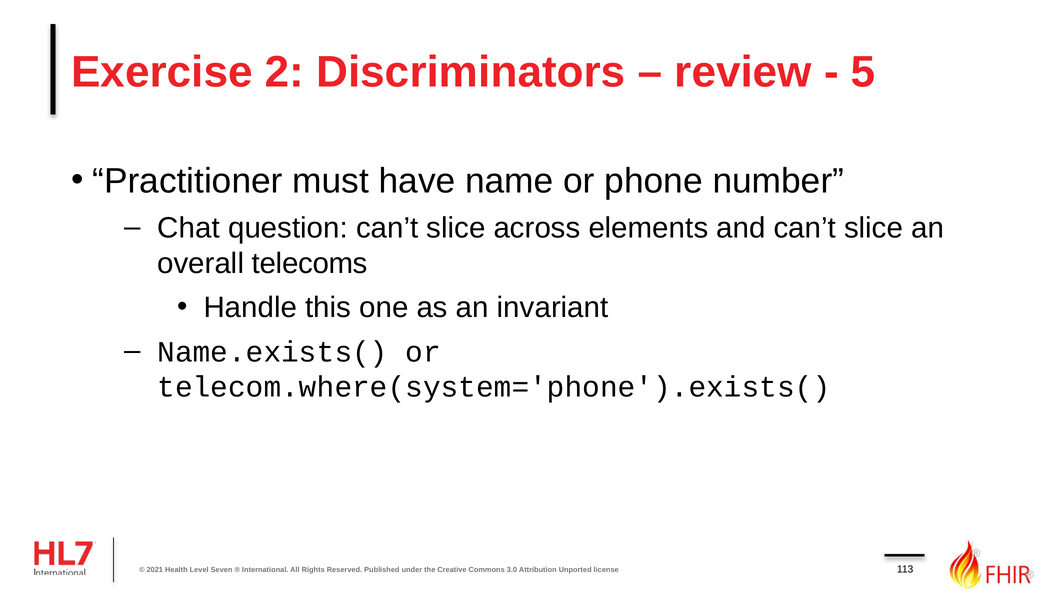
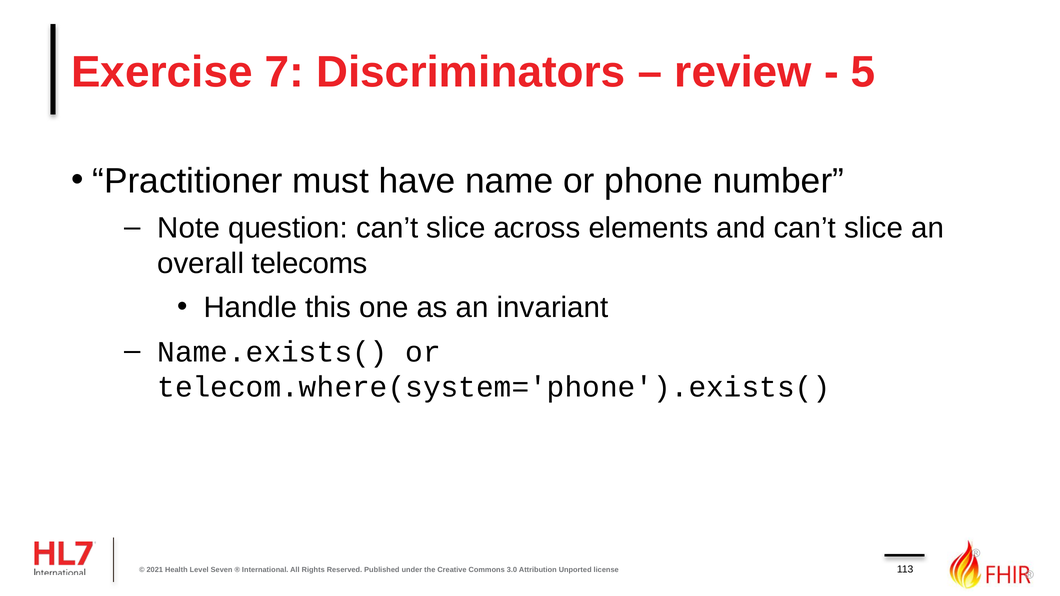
2: 2 -> 7
Chat: Chat -> Note
